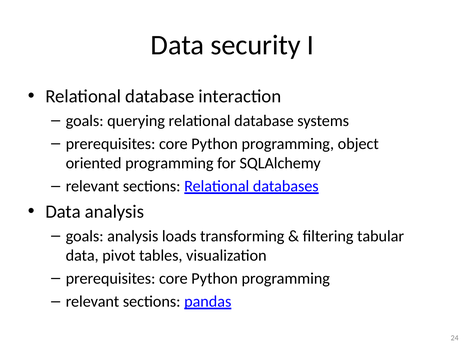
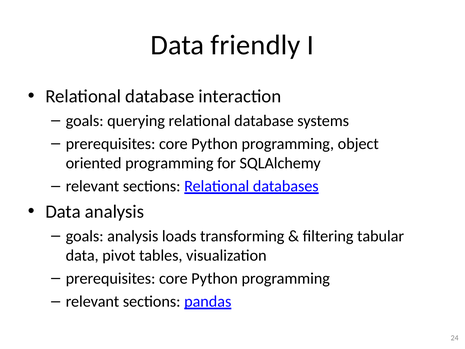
security: security -> friendly
